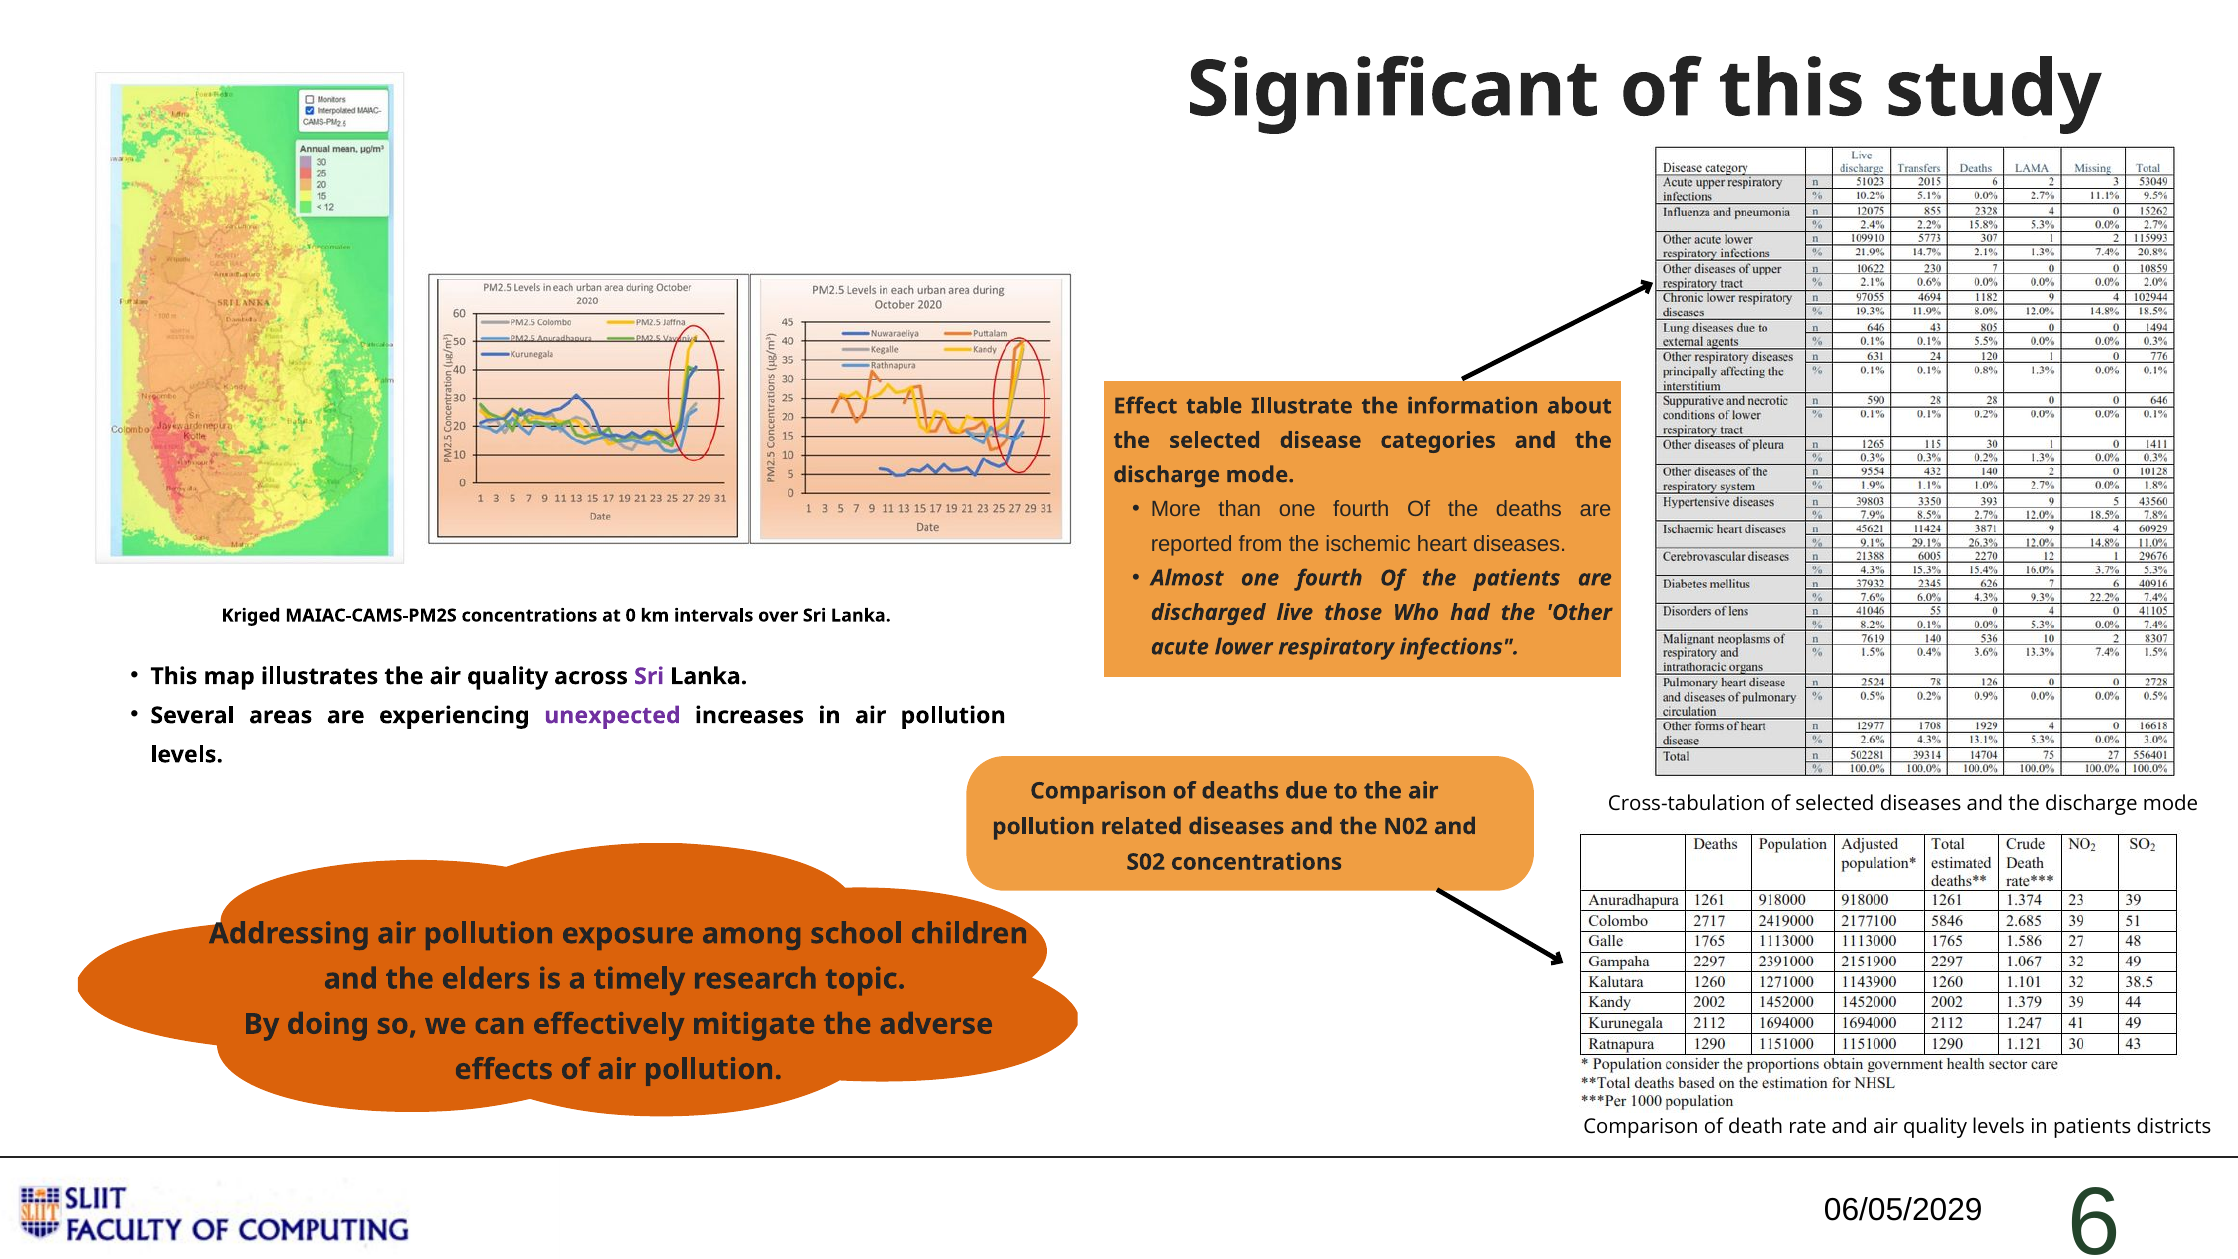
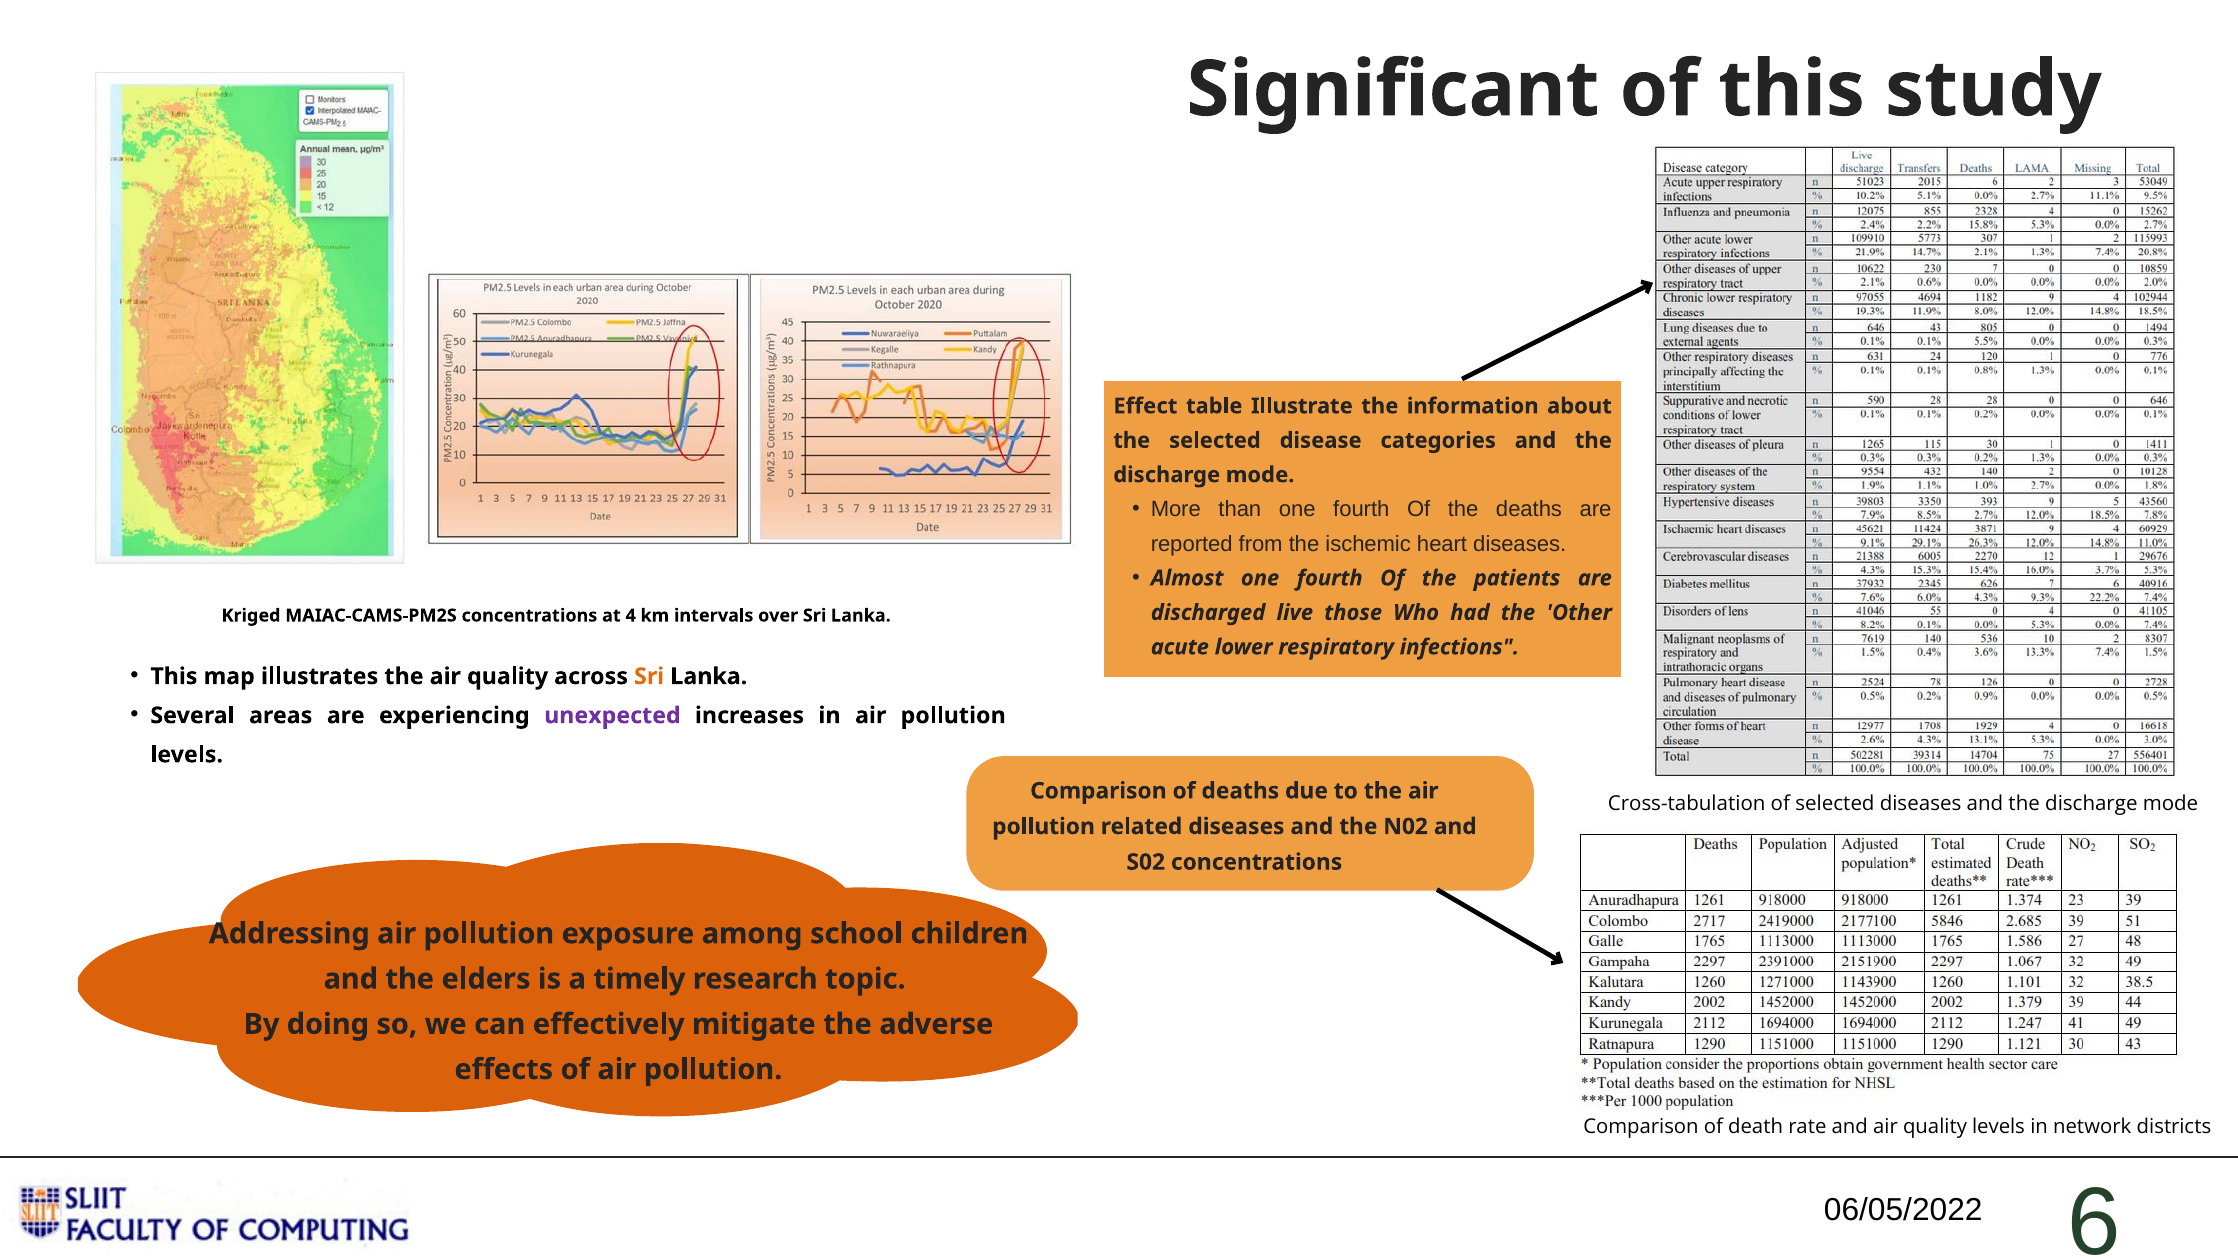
0: 0 -> 4
Sri at (649, 676) colour: purple -> orange
in patients: patients -> network
06/05/2029: 06/05/2029 -> 06/05/2022
